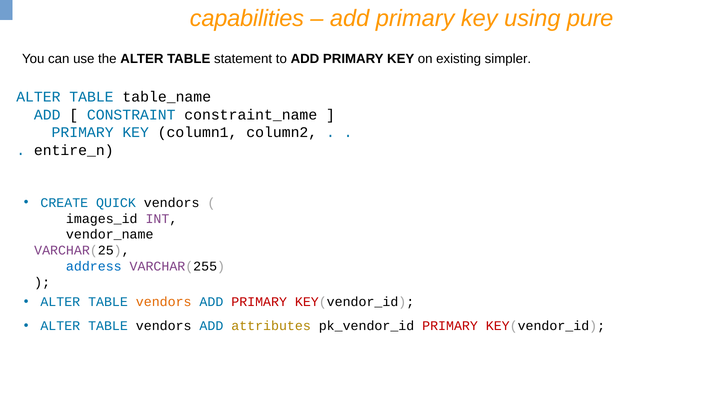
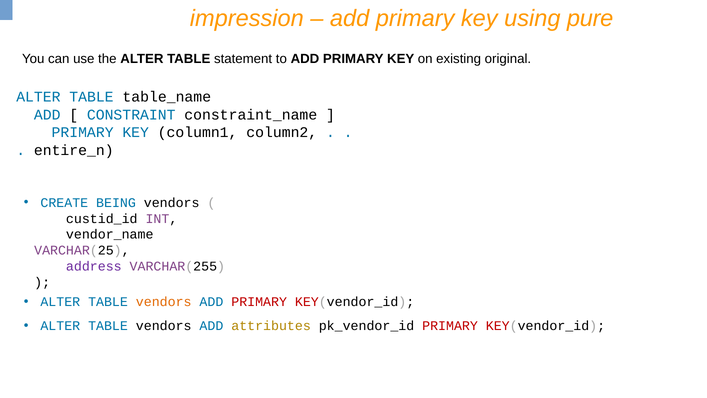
capabilities: capabilities -> impression
simpler: simpler -> original
QUICK: QUICK -> BEING
images_id: images_id -> custid_id
address colour: blue -> purple
